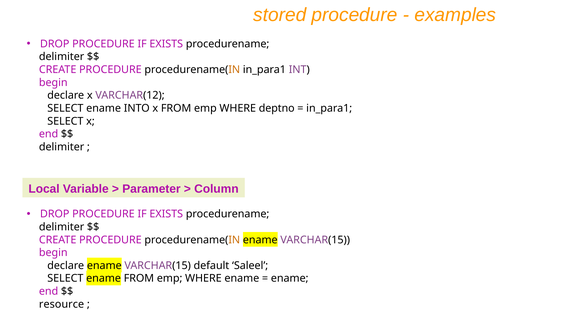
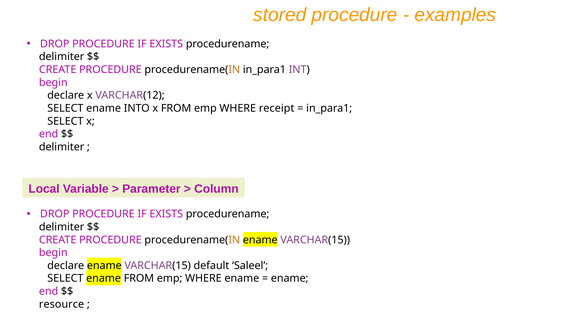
deptno: deptno -> receipt
